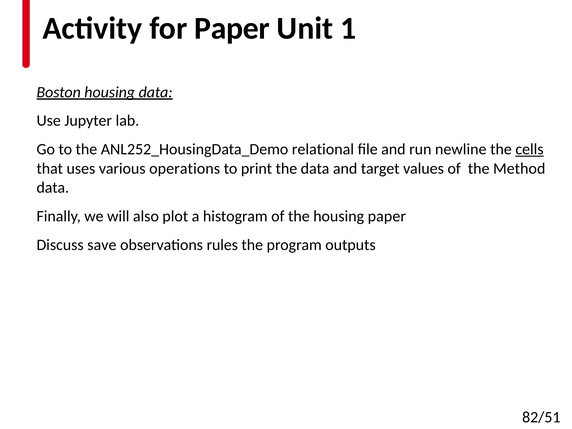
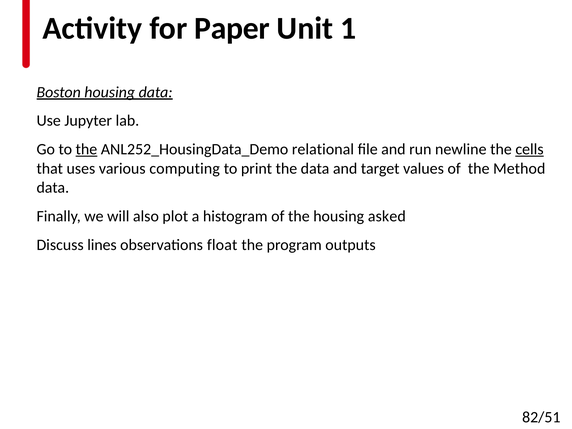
the at (86, 149) underline: none -> present
operations: operations -> computing
housing paper: paper -> asked
save: save -> lines
rules: rules -> float
